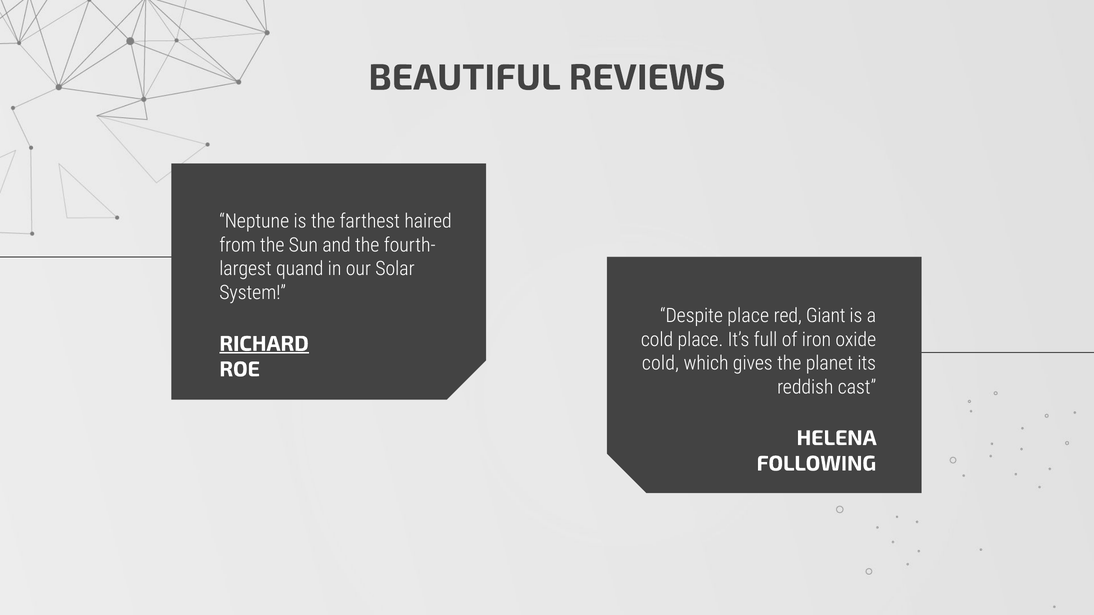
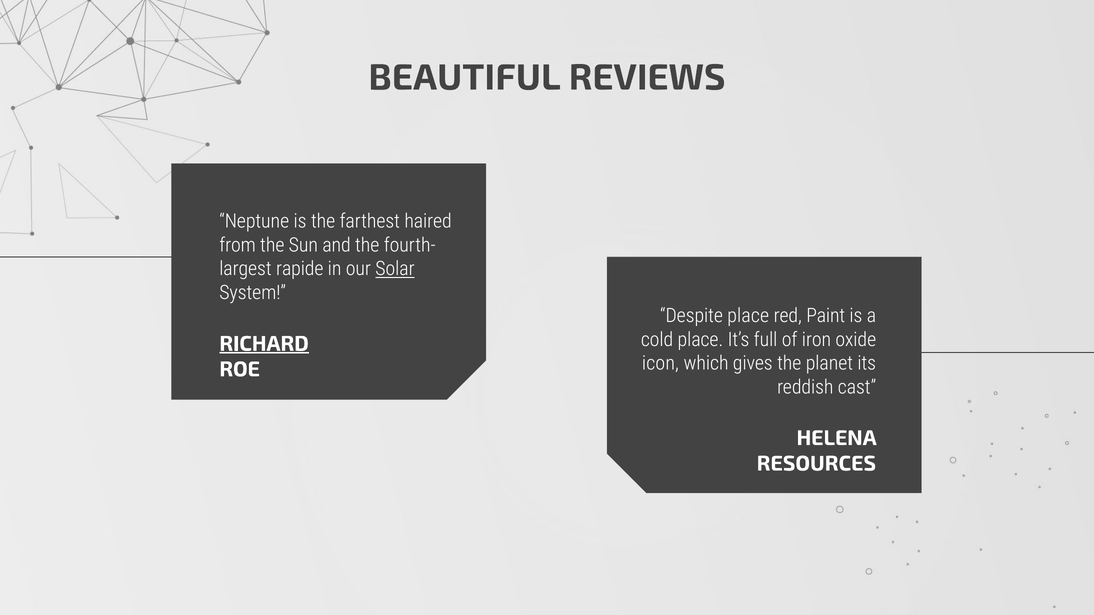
quand: quand -> rapide
Solar underline: none -> present
Giant: Giant -> Paint
cold at (660, 364): cold -> icon
FOLLOWING: FOLLOWING -> RESOURCES
